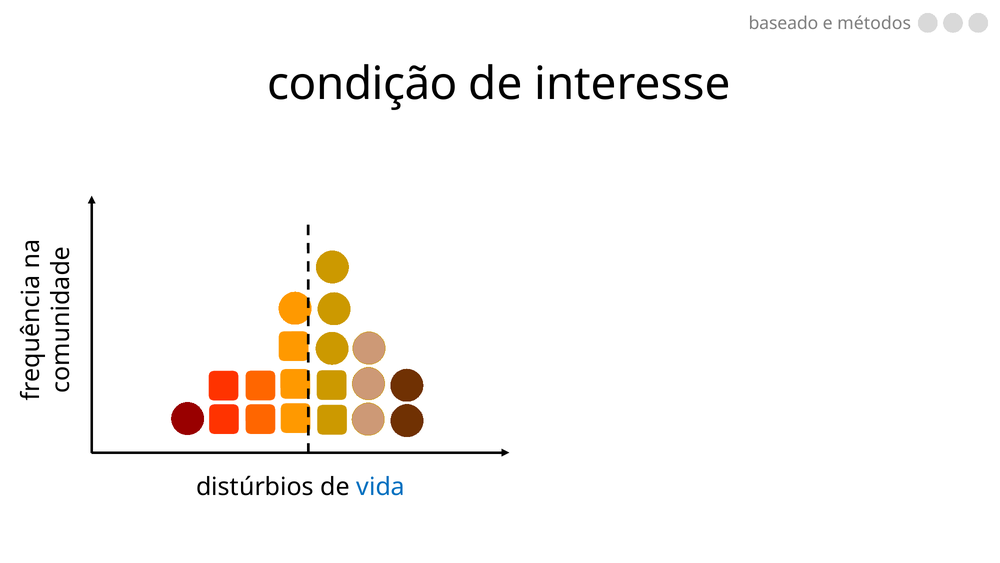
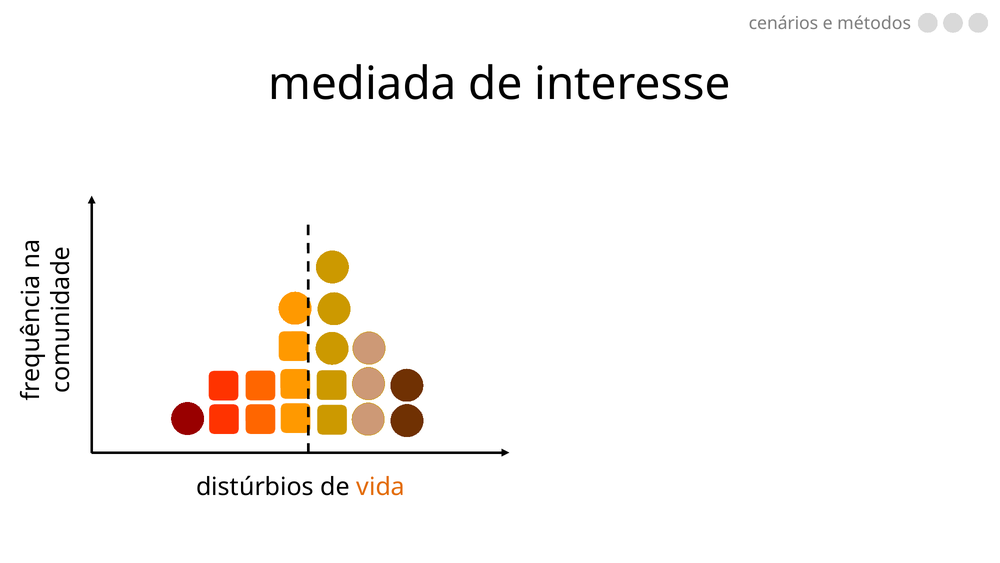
baseado: baseado -> cenários
condição: condição -> mediada
vida colour: blue -> orange
